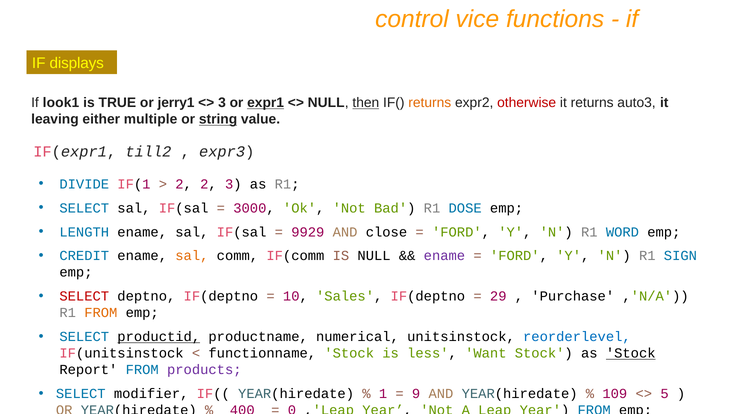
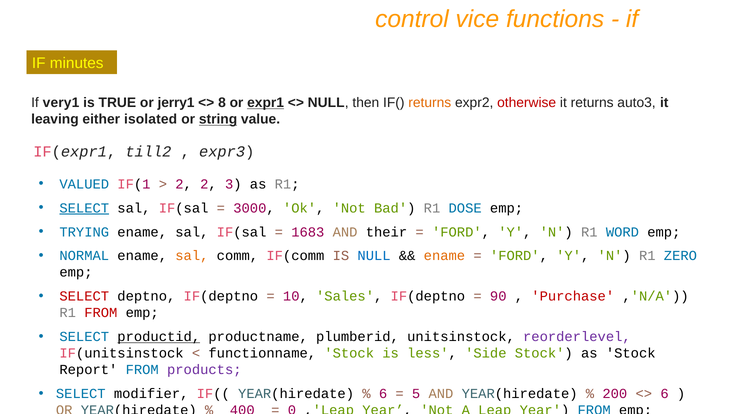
displays: displays -> minutes
look1: look1 -> very1
3 at (222, 103): 3 -> 8
then underline: present -> none
multiple: multiple -> isolated
DIVIDE: DIVIDE -> VALUED
SELECT at (84, 208) underline: none -> present
LENGTH: LENGTH -> TRYING
9929: 9929 -> 1683
close: close -> their
CREDIT: CREDIT -> NORMAL
NULL at (374, 256) colour: black -> blue
ename at (444, 256) colour: purple -> orange
SIGN: SIGN -> ZERO
29: 29 -> 90
Purchase colour: black -> red
FROM at (101, 313) colour: orange -> red
numerical: numerical -> plumberid
reorderlevel colour: blue -> purple
Want: Want -> Side
Stock at (631, 353) underline: present -> none
1 at (383, 394): 1 -> 6
9: 9 -> 5
109: 109 -> 200
5 at (665, 394): 5 -> 6
